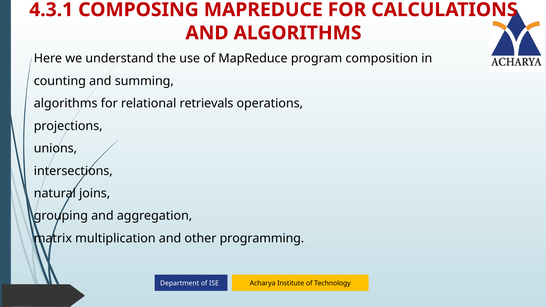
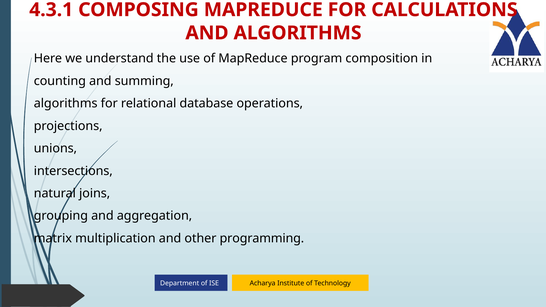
retrievals: retrievals -> database
